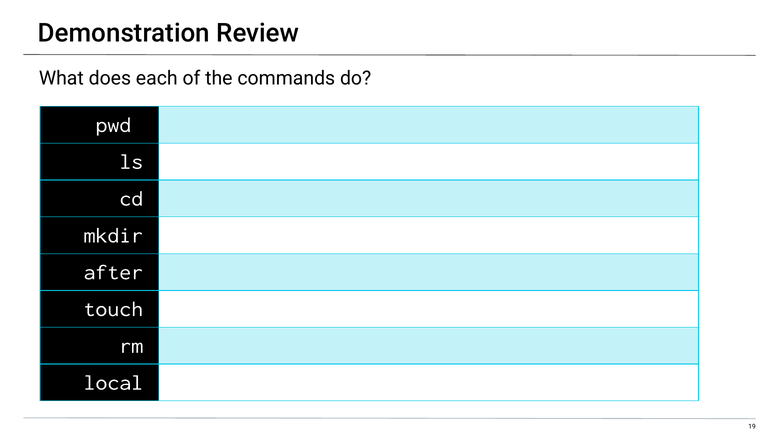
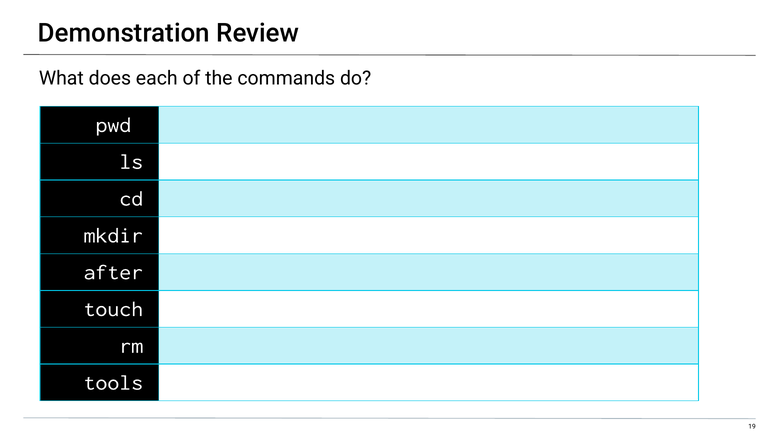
local: local -> tools
